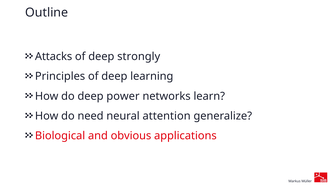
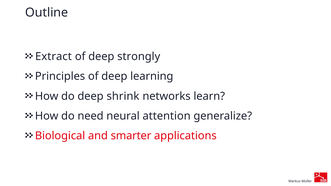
Attacks: Attacks -> Extract
power: power -> shrink
obvious: obvious -> smarter
